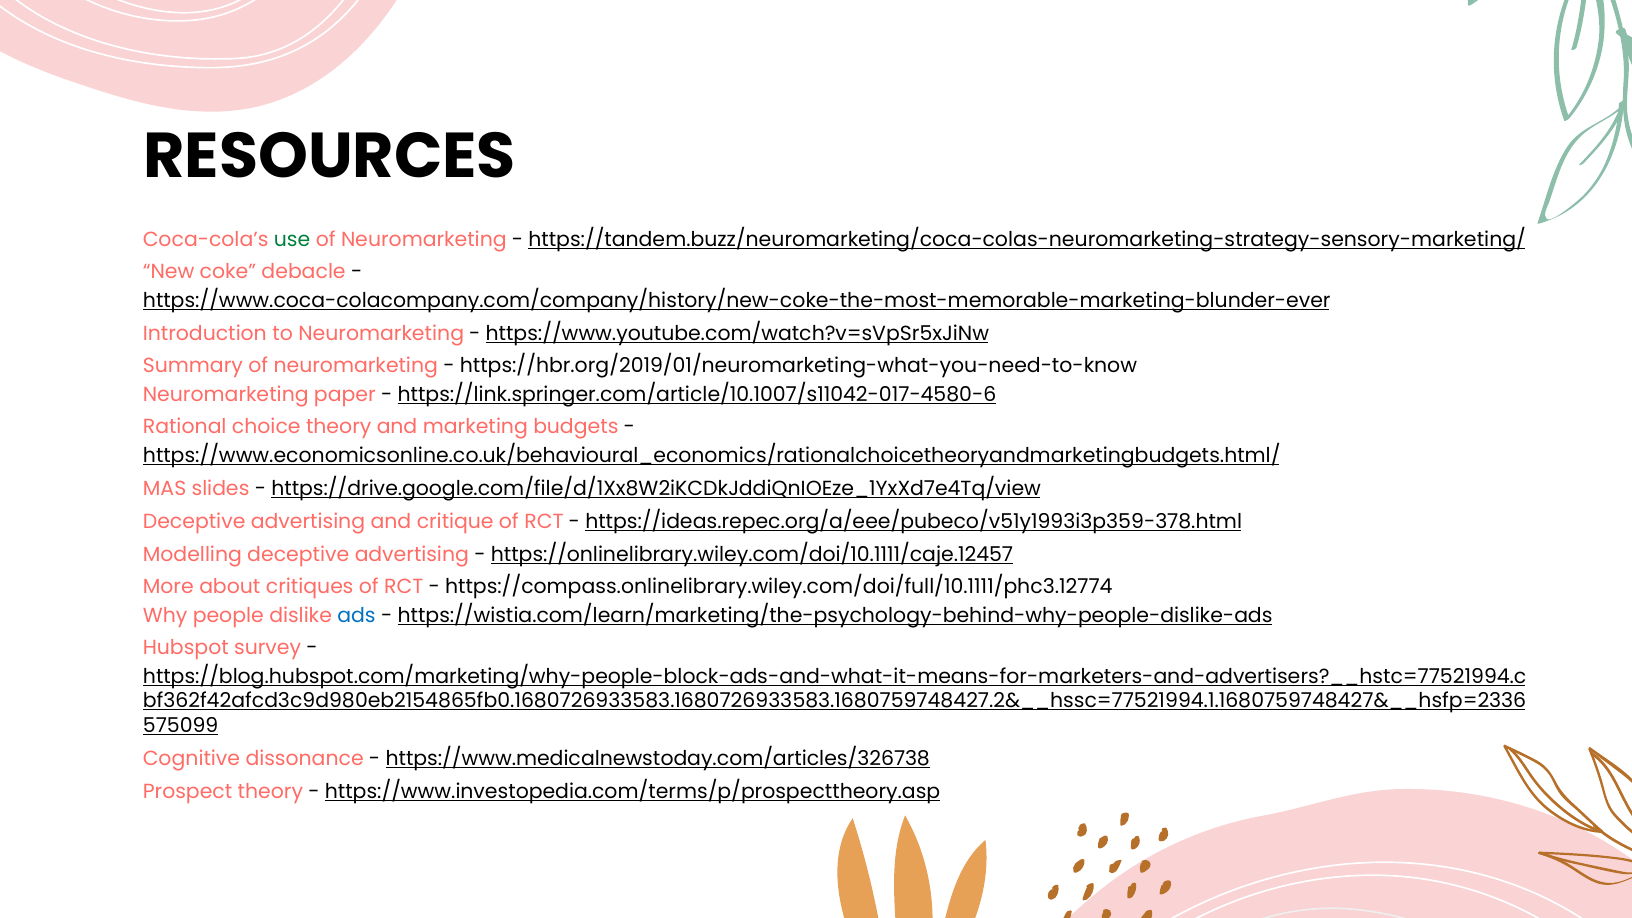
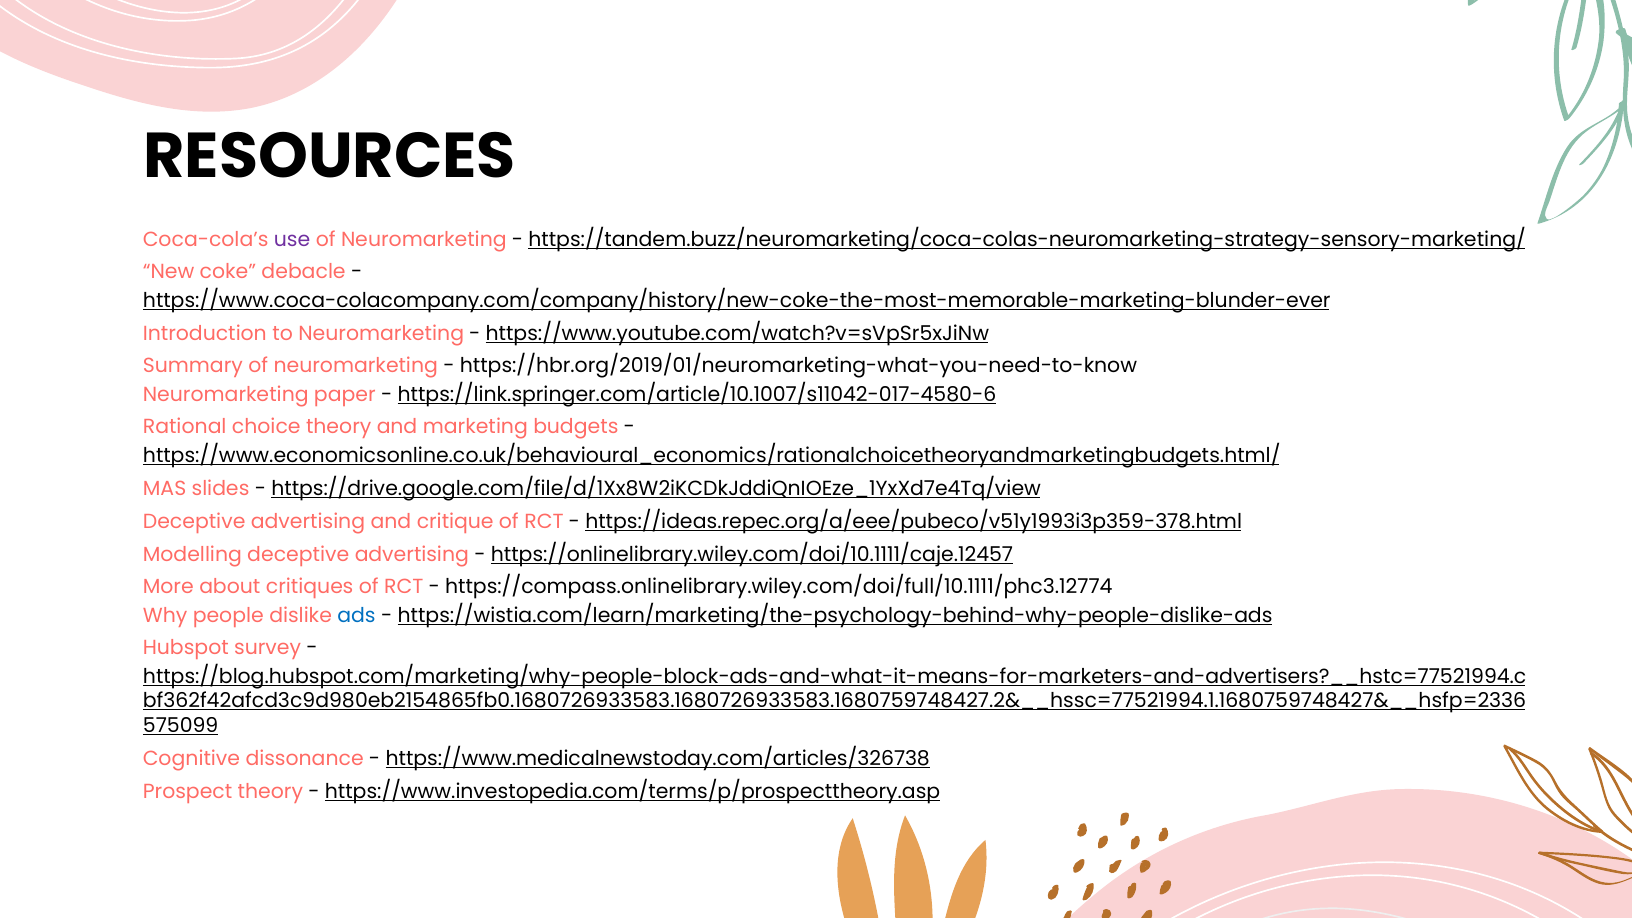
use colour: green -> purple
